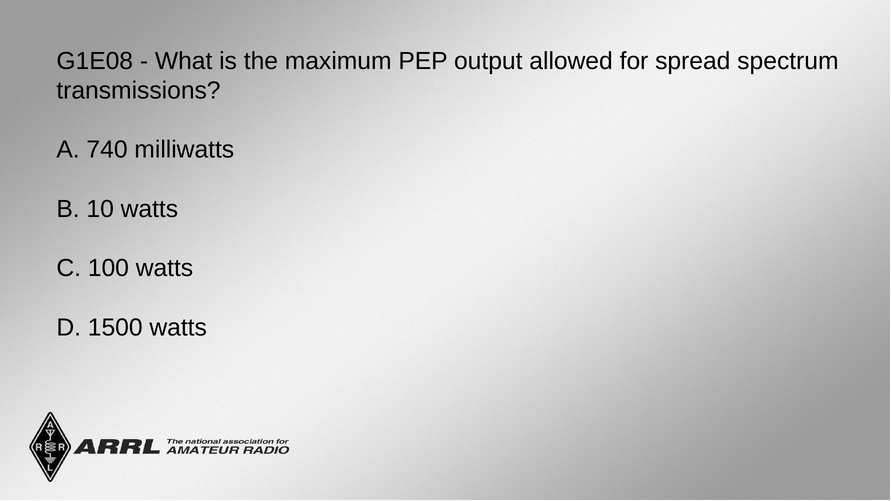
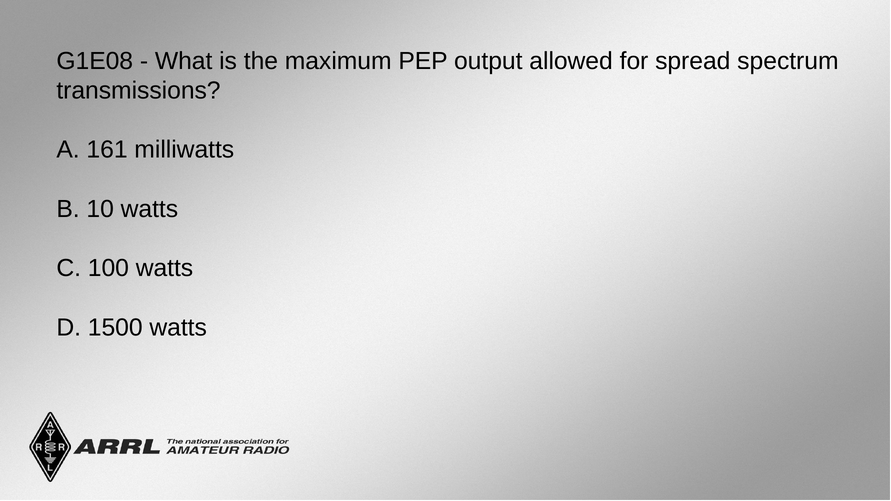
740: 740 -> 161
